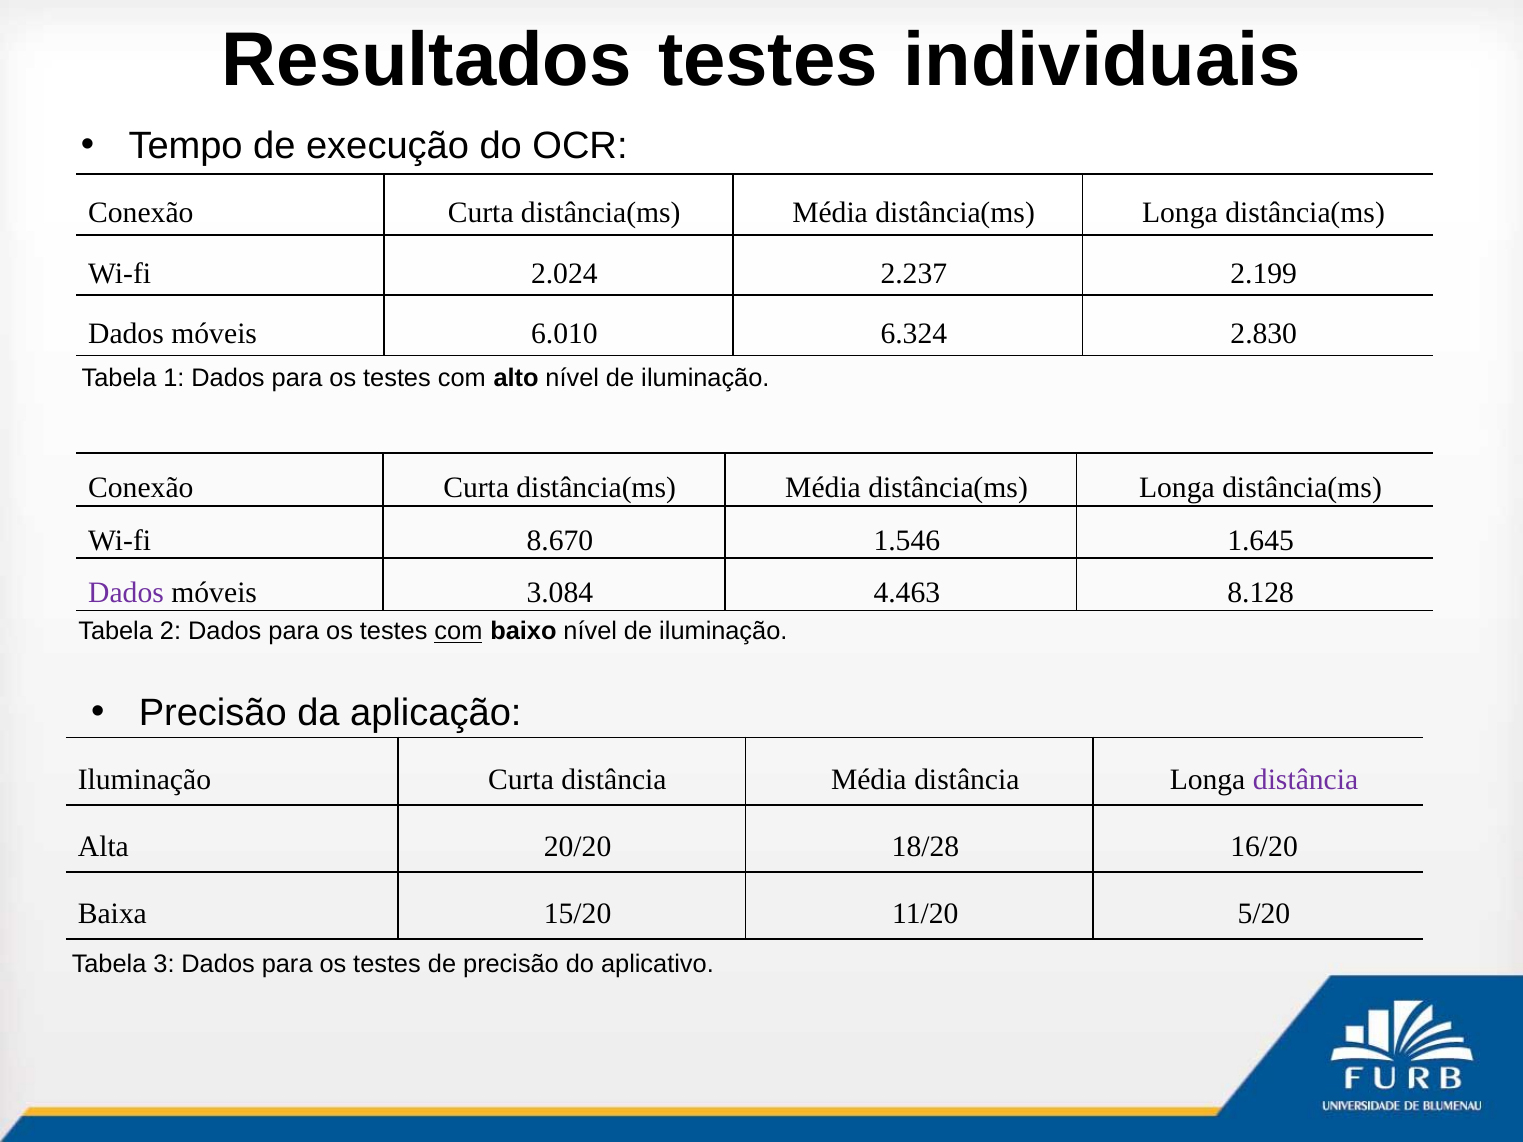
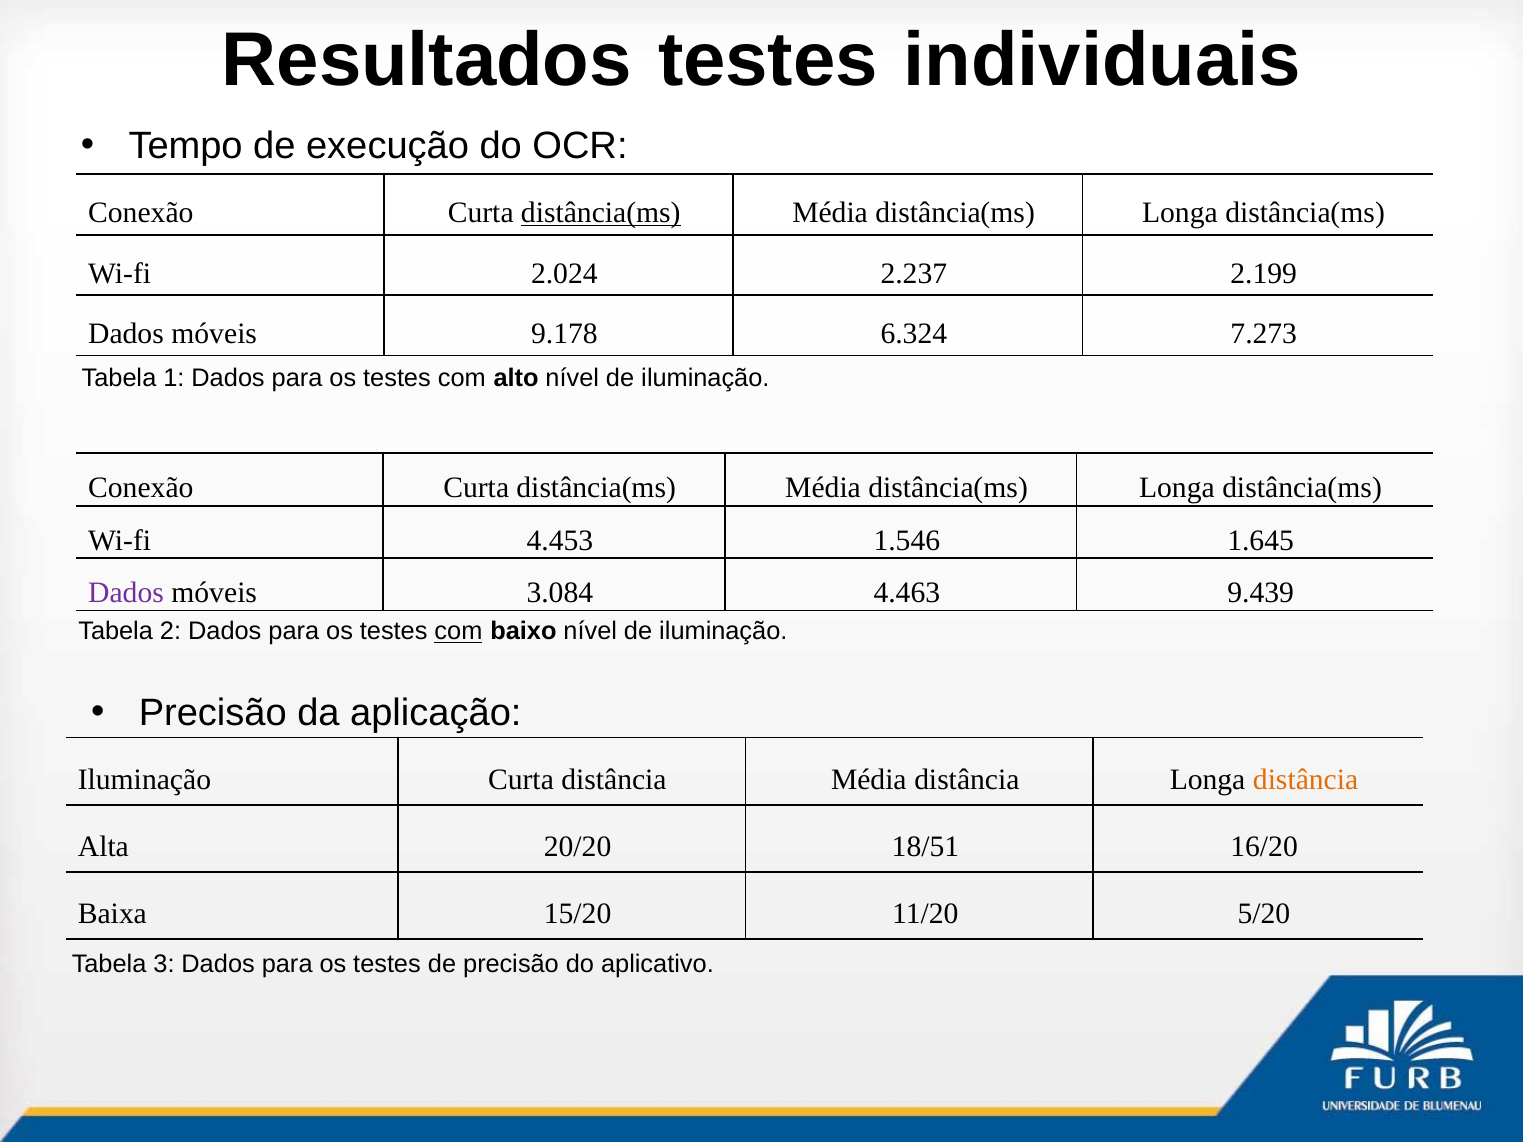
distância(ms at (601, 213) underline: none -> present
6.010: 6.010 -> 9.178
2.830: 2.830 -> 7.273
8.670: 8.670 -> 4.453
8.128: 8.128 -> 9.439
distância at (1306, 780) colour: purple -> orange
18/28: 18/28 -> 18/51
